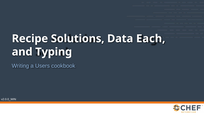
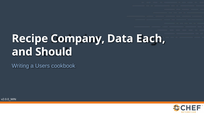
Solutions: Solutions -> Company
Typing: Typing -> Should
